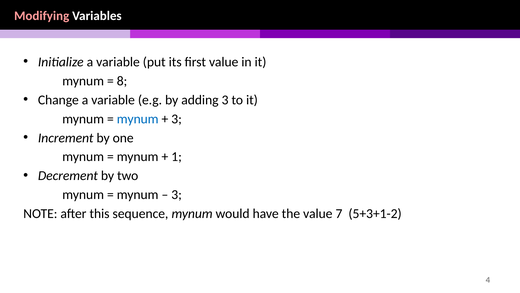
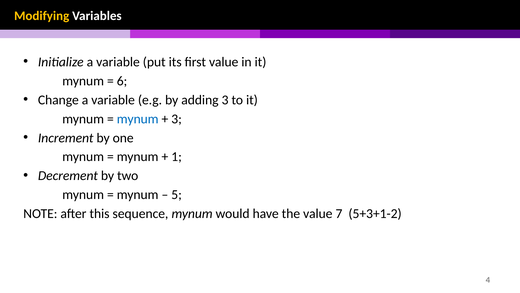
Modifying colour: pink -> yellow
8: 8 -> 6
3 at (177, 194): 3 -> 5
